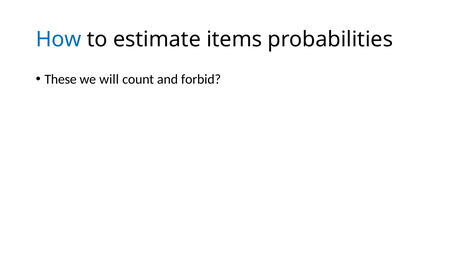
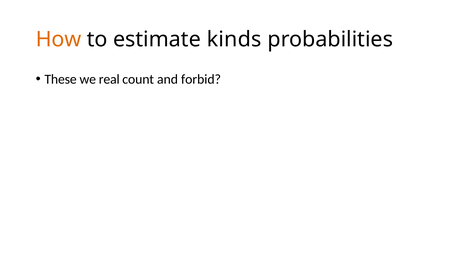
How colour: blue -> orange
items: items -> kinds
will: will -> real
